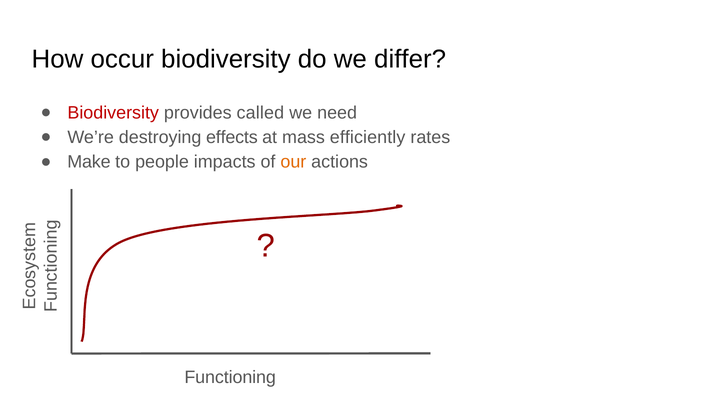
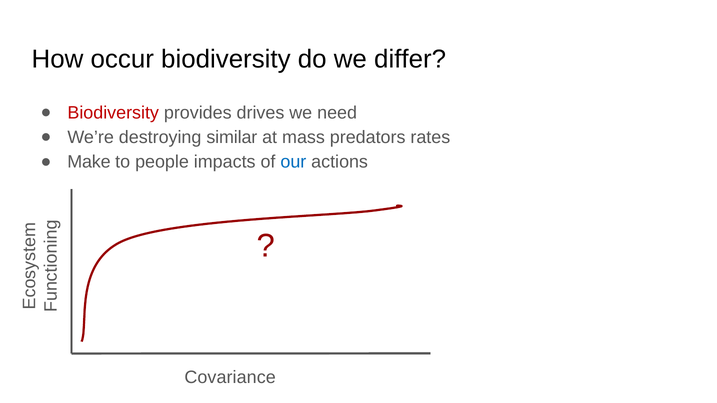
called: called -> drives
effects: effects -> similar
efficiently: efficiently -> predators
our colour: orange -> blue
Functioning: Functioning -> Covariance
